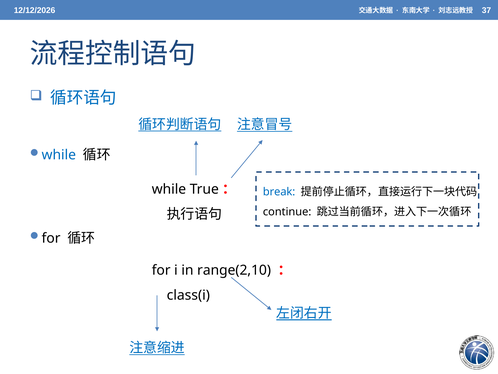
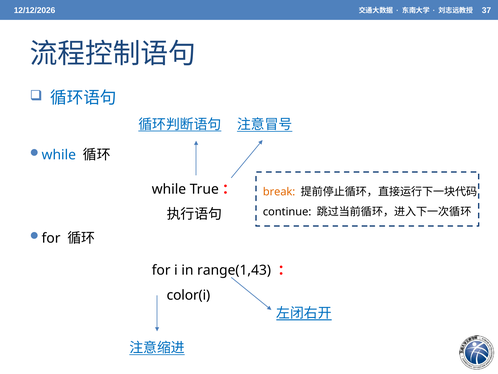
break colour: blue -> orange
range(2,10: range(2,10 -> range(1,43
class(i: class(i -> color(i
